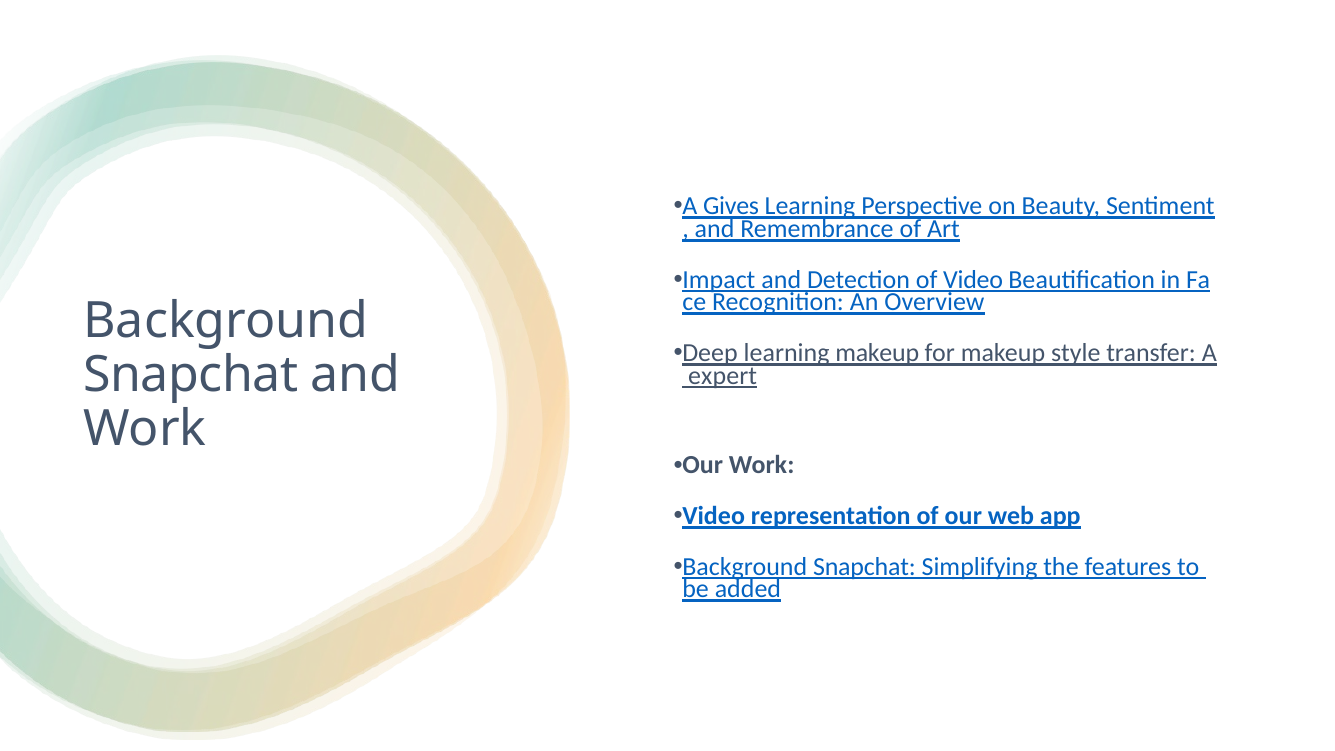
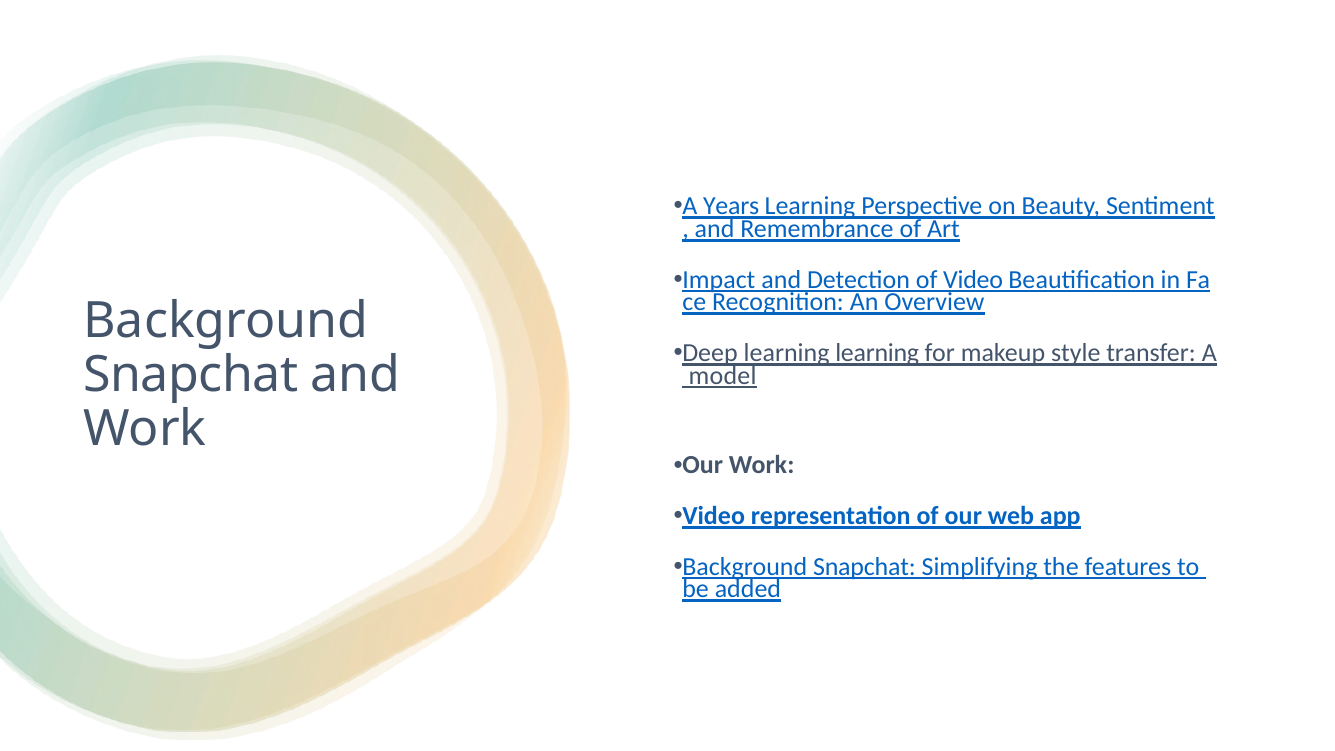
Gives: Gives -> Years
learning makeup: makeup -> learning
expert: expert -> model
